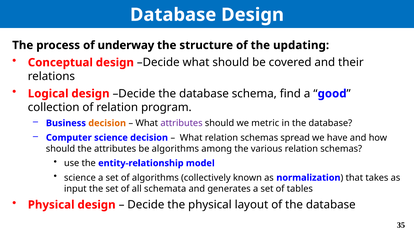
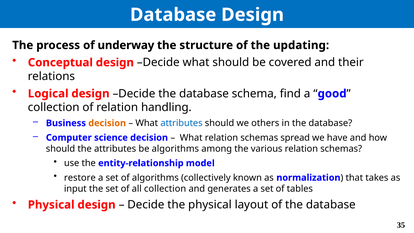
program: program -> handling
attributes at (182, 123) colour: purple -> blue
metric: metric -> others
science at (80, 178): science -> restore
all schemata: schemata -> collection
